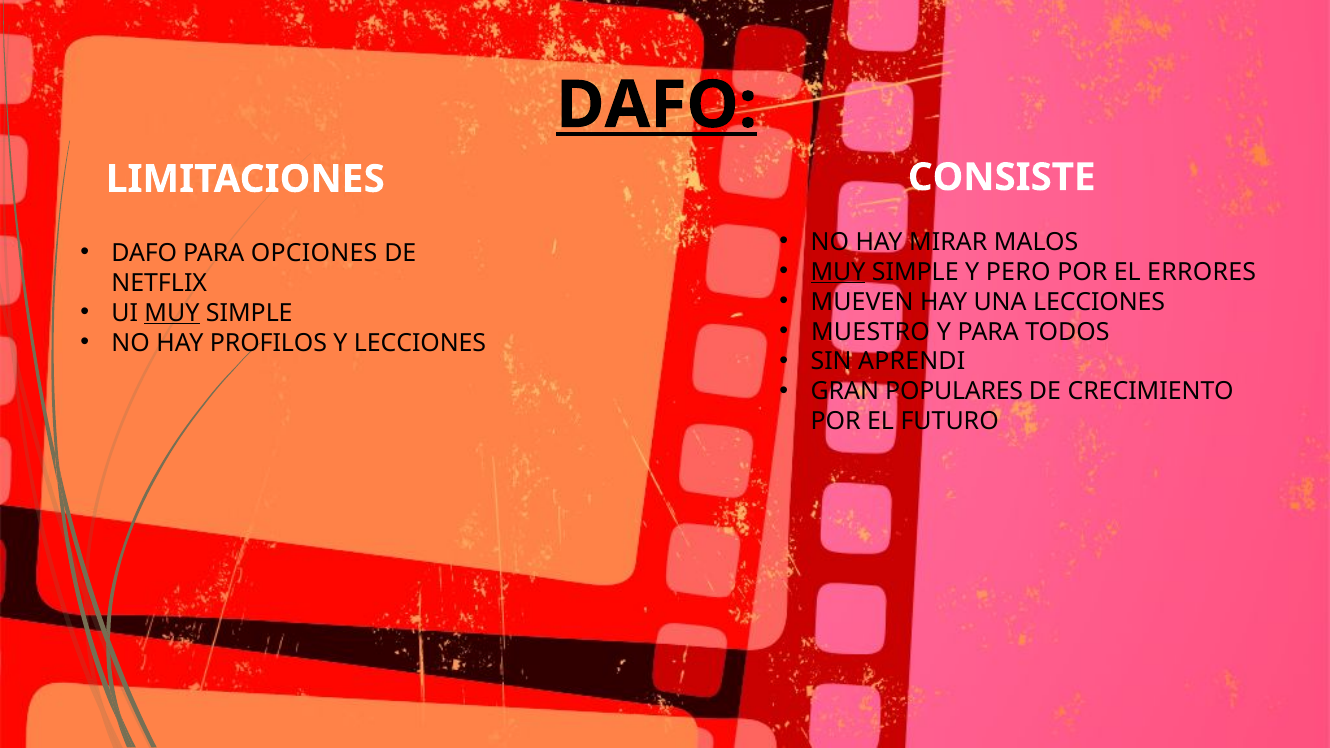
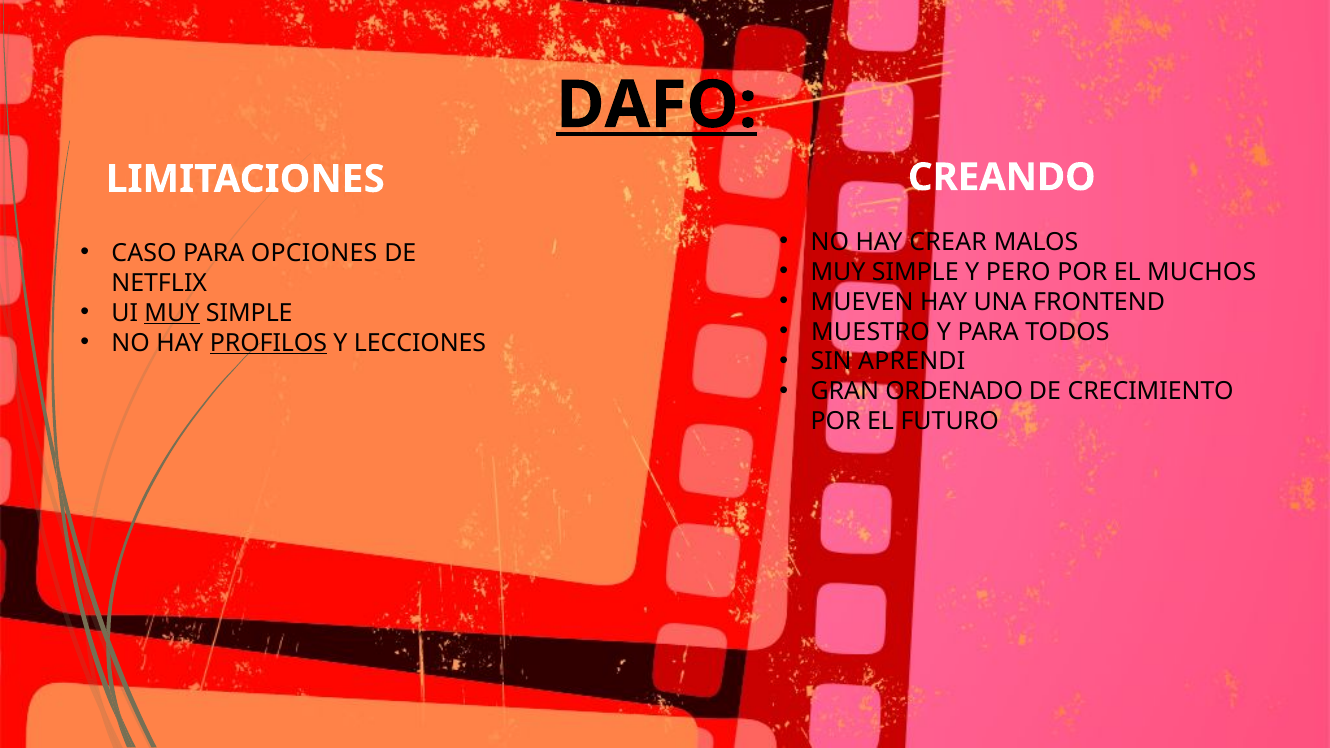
CONSISTE: CONSISTE -> CREANDO
MIRAR: MIRAR -> CREAR
DAFO at (144, 253): DAFO -> CASO
MUY at (838, 272) underline: present -> none
ERRORES: ERRORES -> MUCHOS
UNA LECCIONES: LECCIONES -> FRONTEND
PROFILOS underline: none -> present
POPULARES: POPULARES -> ORDENADO
